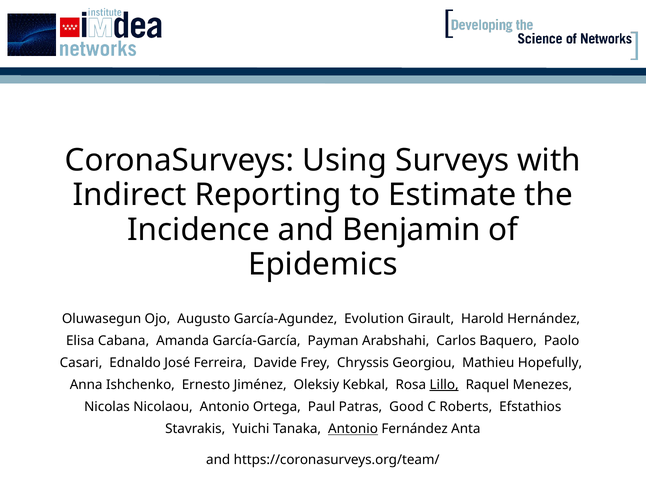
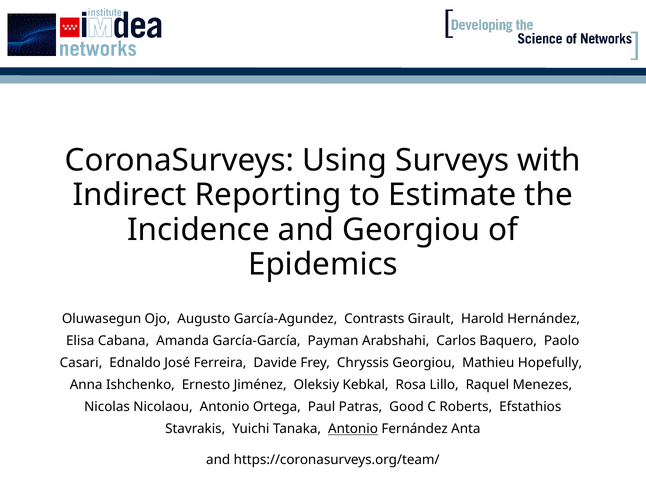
and Benjamin: Benjamin -> Georgiou
Evolution: Evolution -> Contrasts
Lillo underline: present -> none
